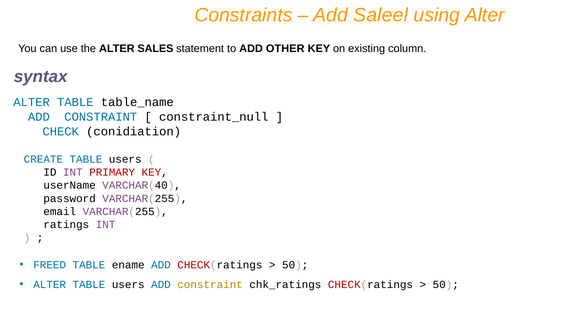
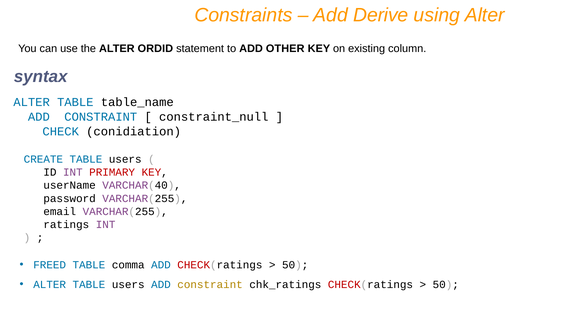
Saleel: Saleel -> Derive
SALES: SALES -> ORDID
ename: ename -> comma
